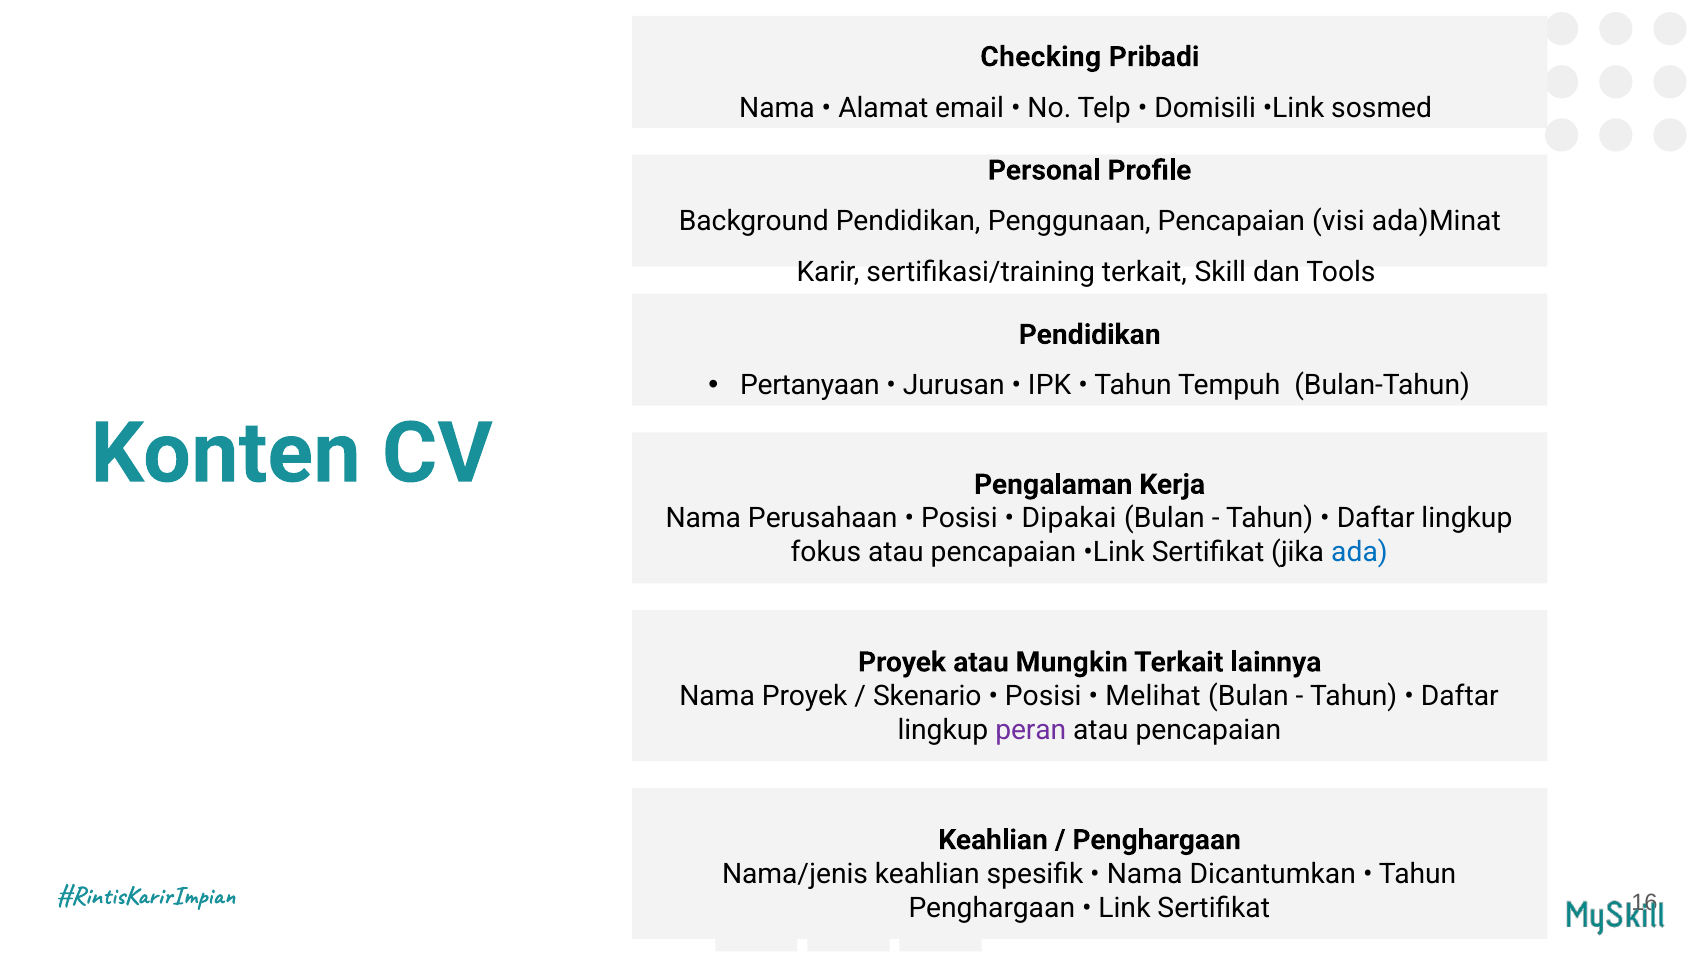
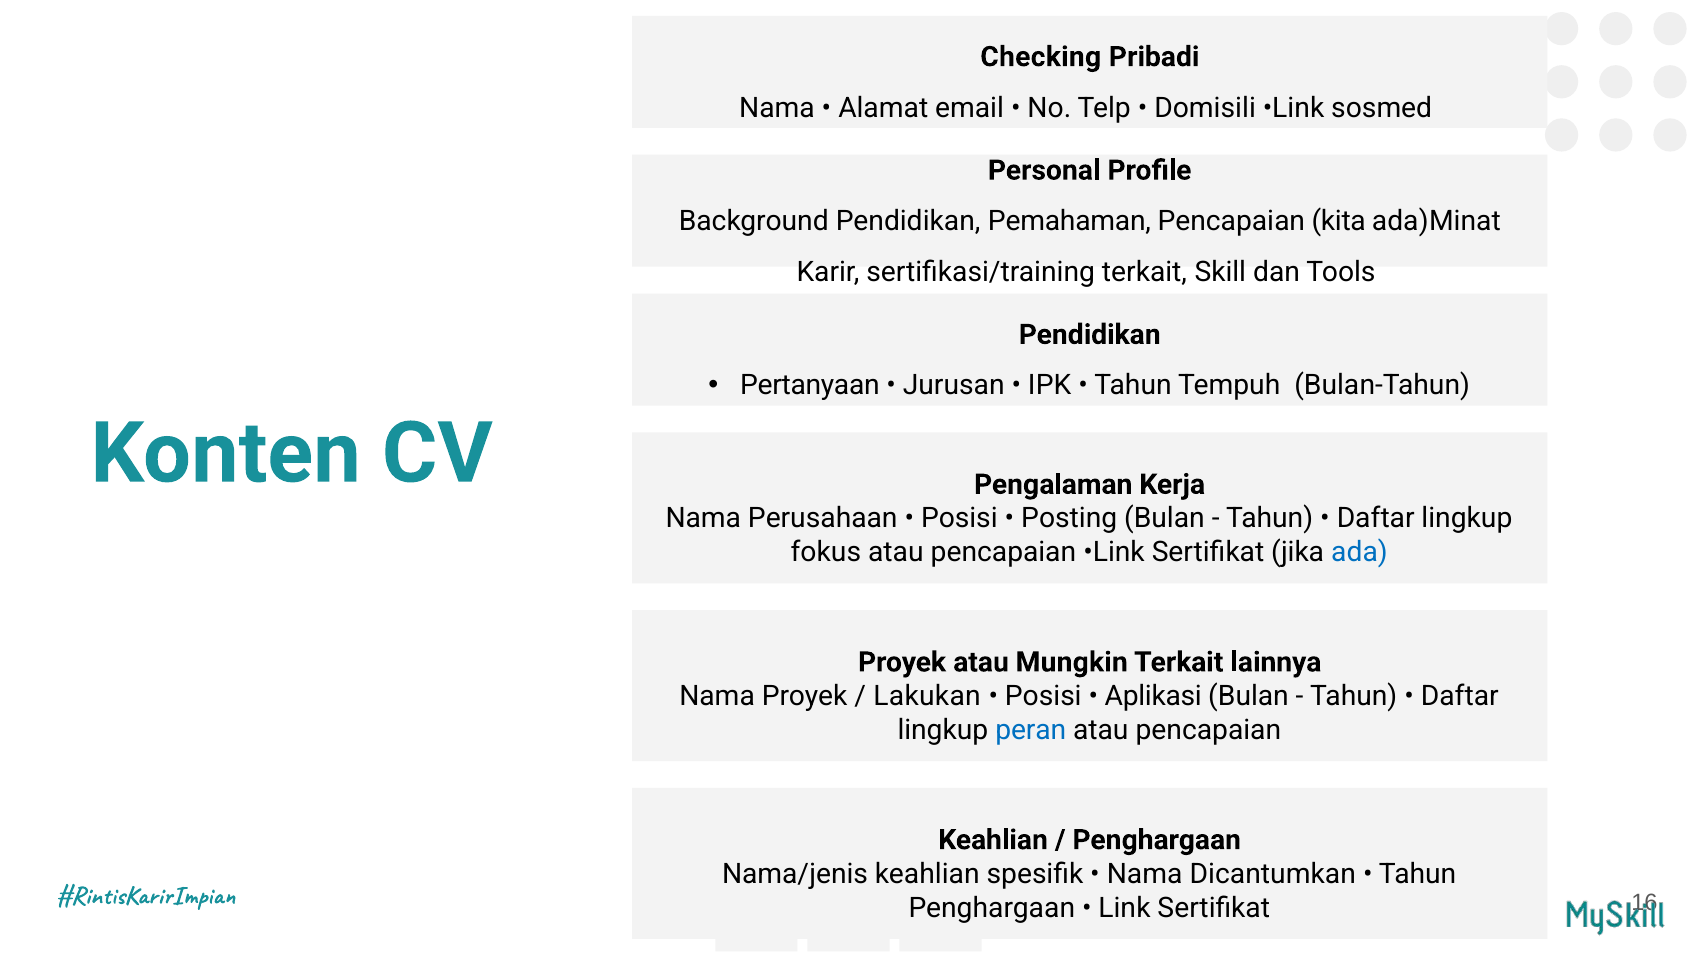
Penggunaan: Penggunaan -> Pemahaman
visi: visi -> kita
Dipakai: Dipakai -> Posting
Skenario: Skenario -> Lakukan
Melihat: Melihat -> Aplikasi
peran colour: purple -> blue
